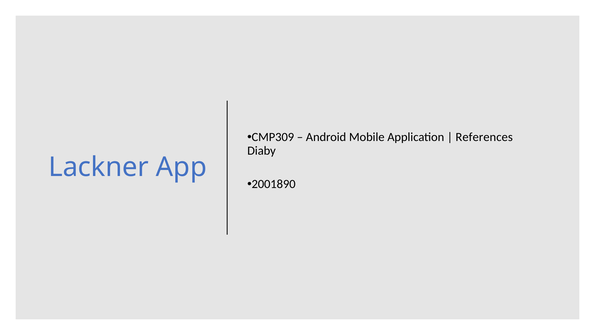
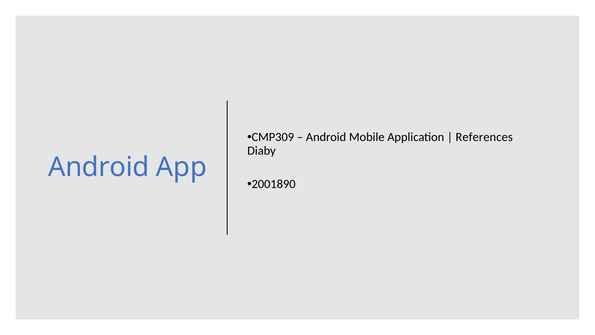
Lackner at (99, 167): Lackner -> Android
